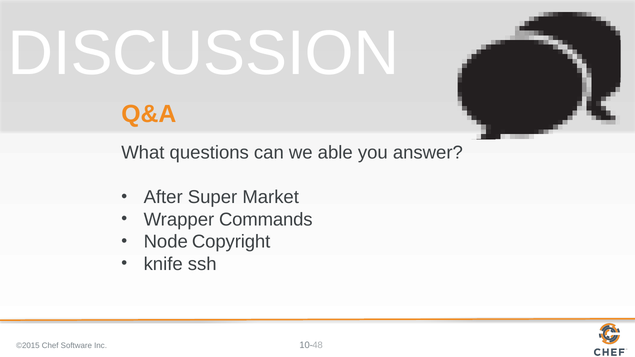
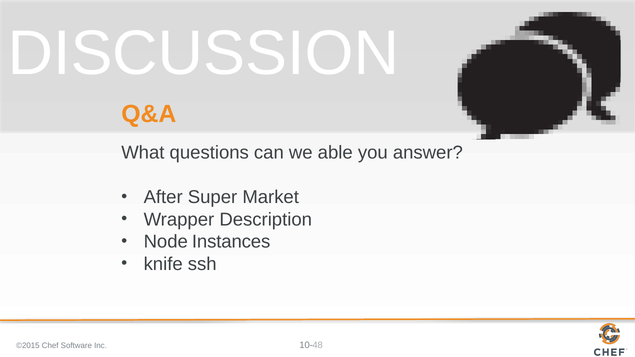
Commands: Commands -> Description
Copyright: Copyright -> Instances
